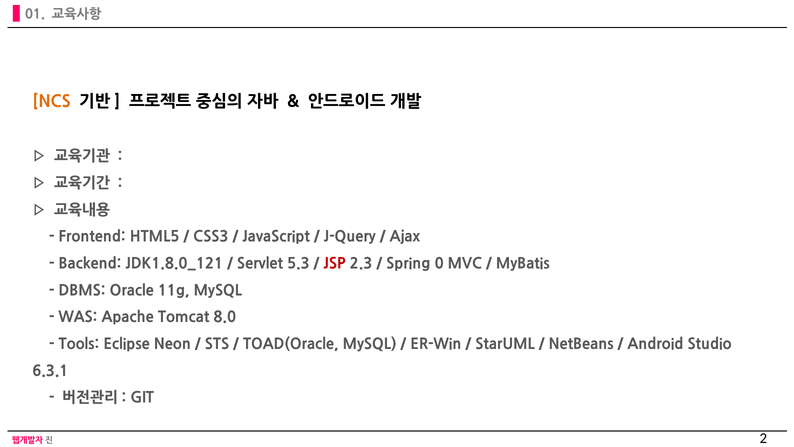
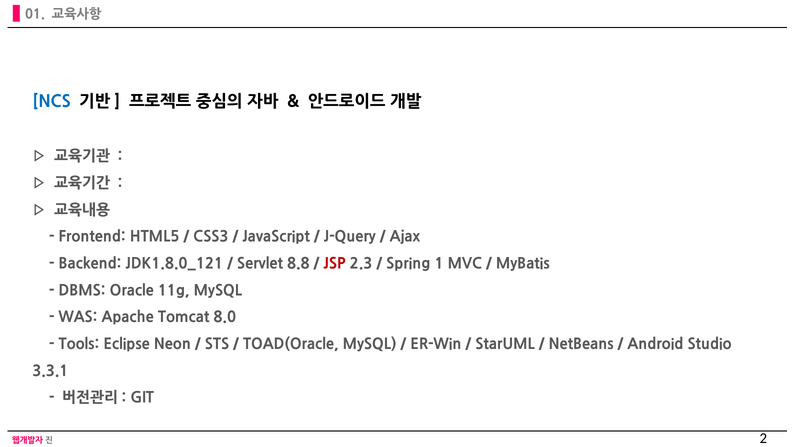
NCS colour: orange -> blue
5.3: 5.3 -> 8.8
0: 0 -> 1
6.3.1: 6.3.1 -> 3.3.1
